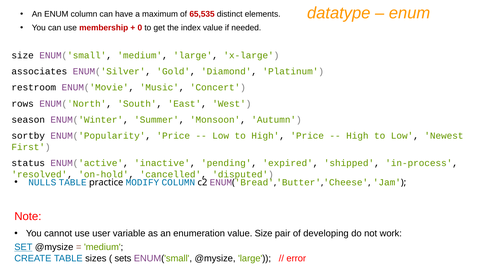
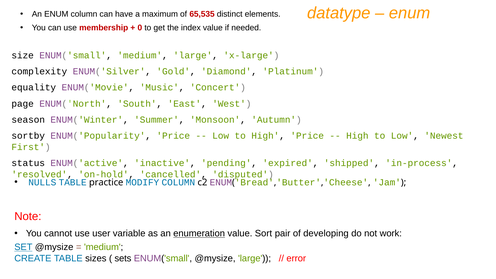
associates: associates -> complexity
restroom: restroom -> equality
rows: rows -> page
enumeration underline: none -> present
value Size: Size -> Sort
